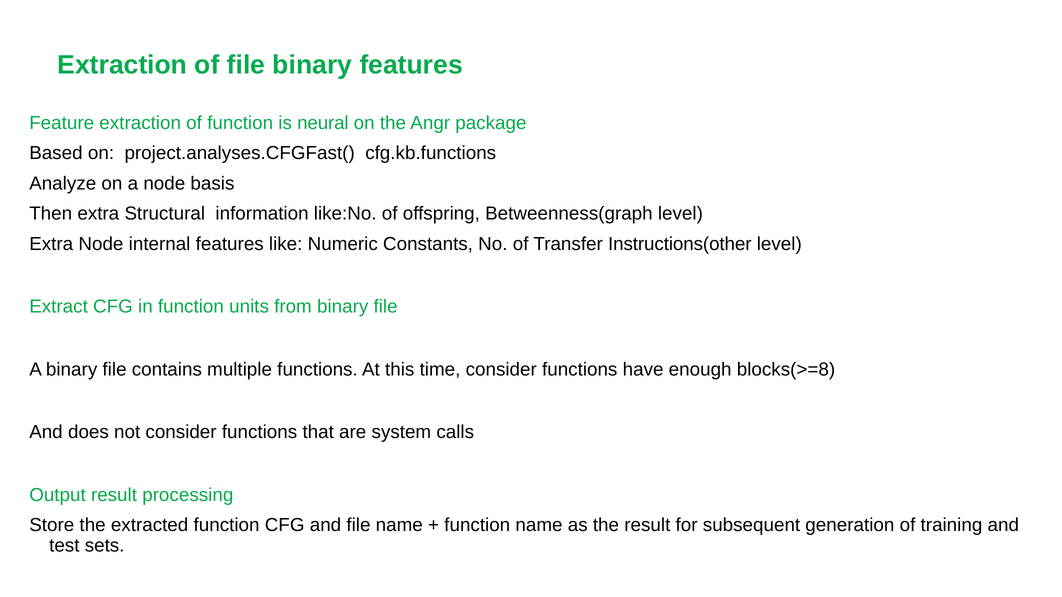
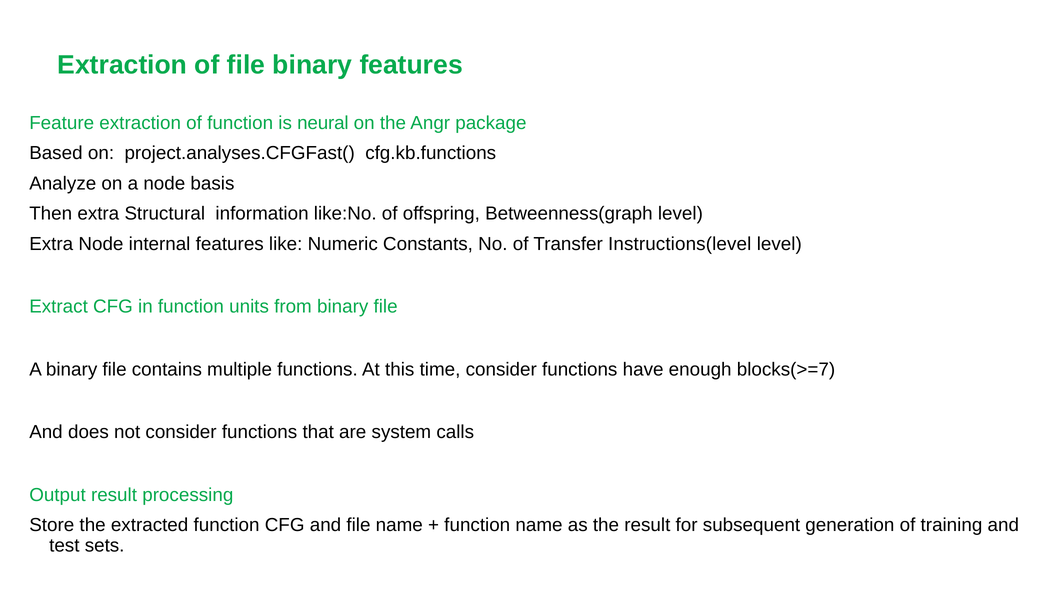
Instructions(other: Instructions(other -> Instructions(level
blocks(>=8: blocks(>=8 -> blocks(>=7
